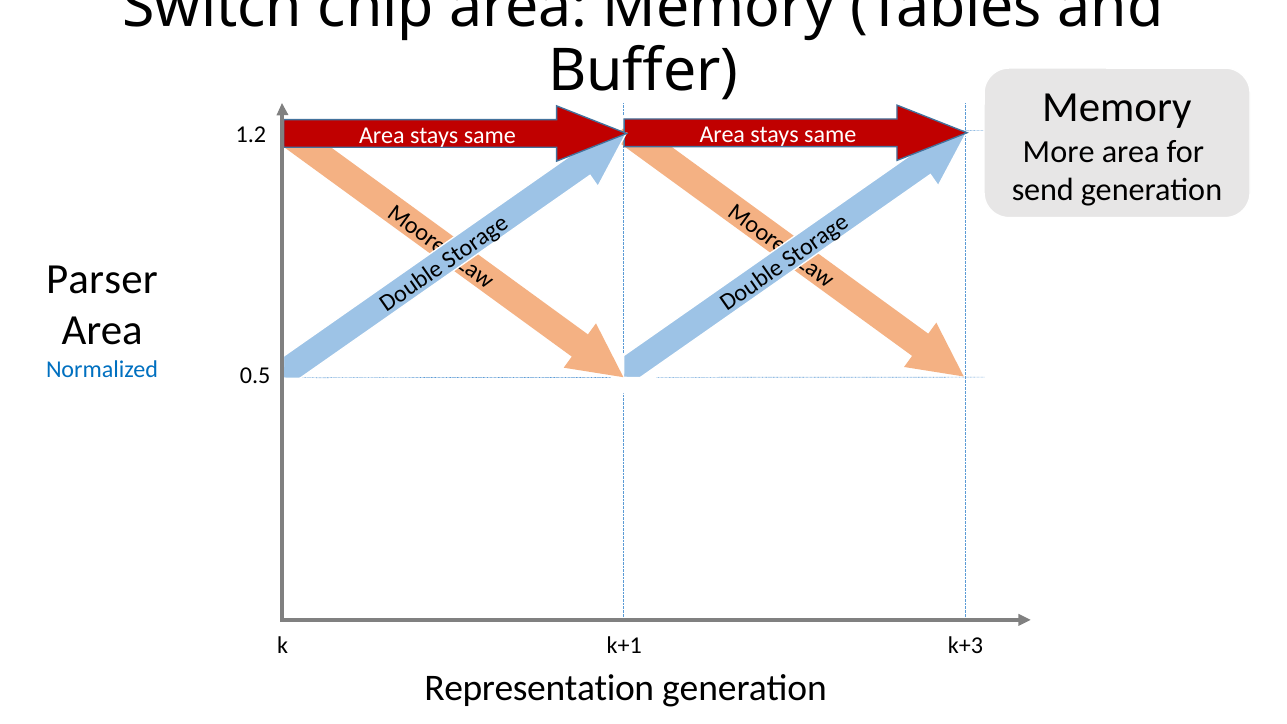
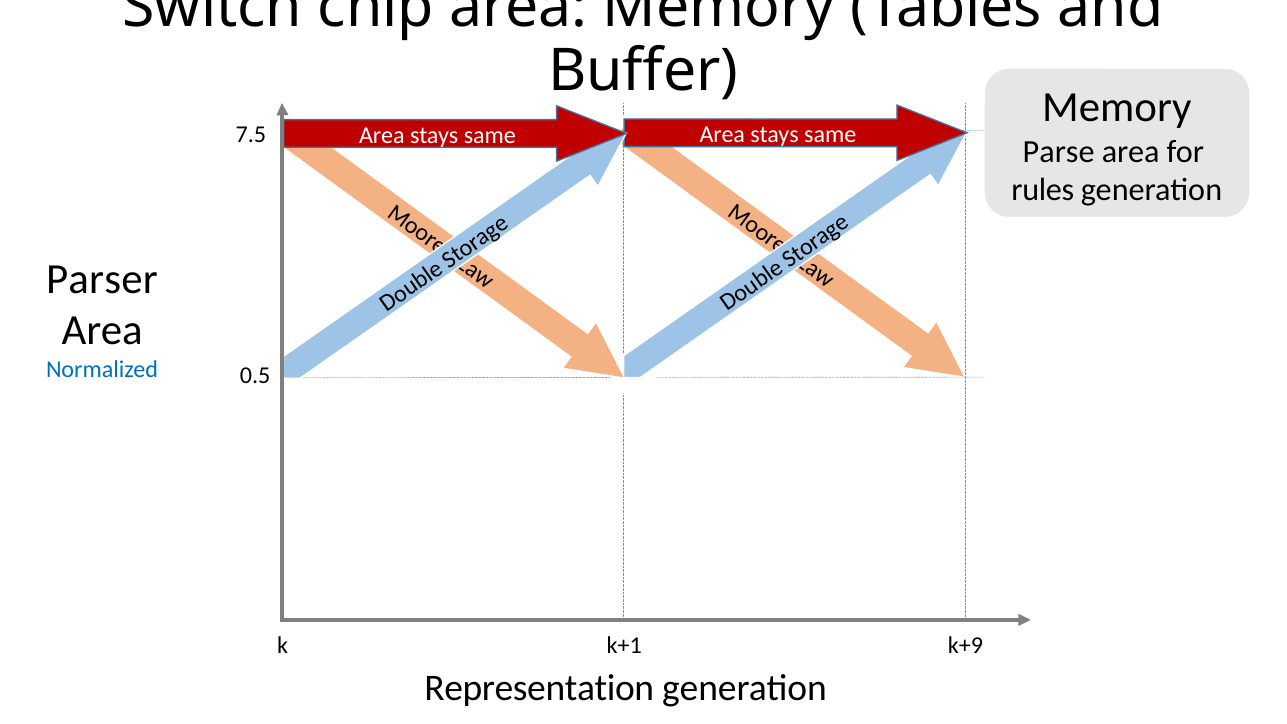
1.2: 1.2 -> 7.5
More: More -> Parse
send: send -> rules
k+3: k+3 -> k+9
